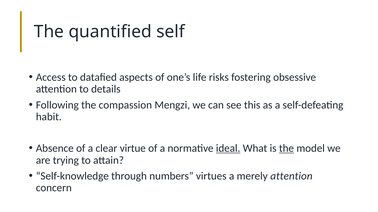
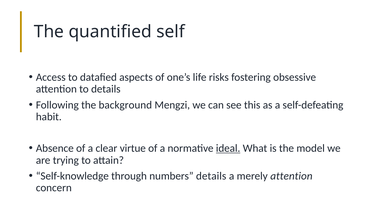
compassion: compassion -> background
the at (286, 149) underline: present -> none
numbers virtues: virtues -> details
